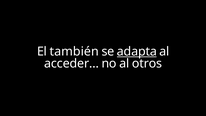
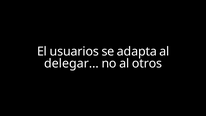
también: también -> usuarios
adapta underline: present -> none
acceder…: acceder… -> delegar…
